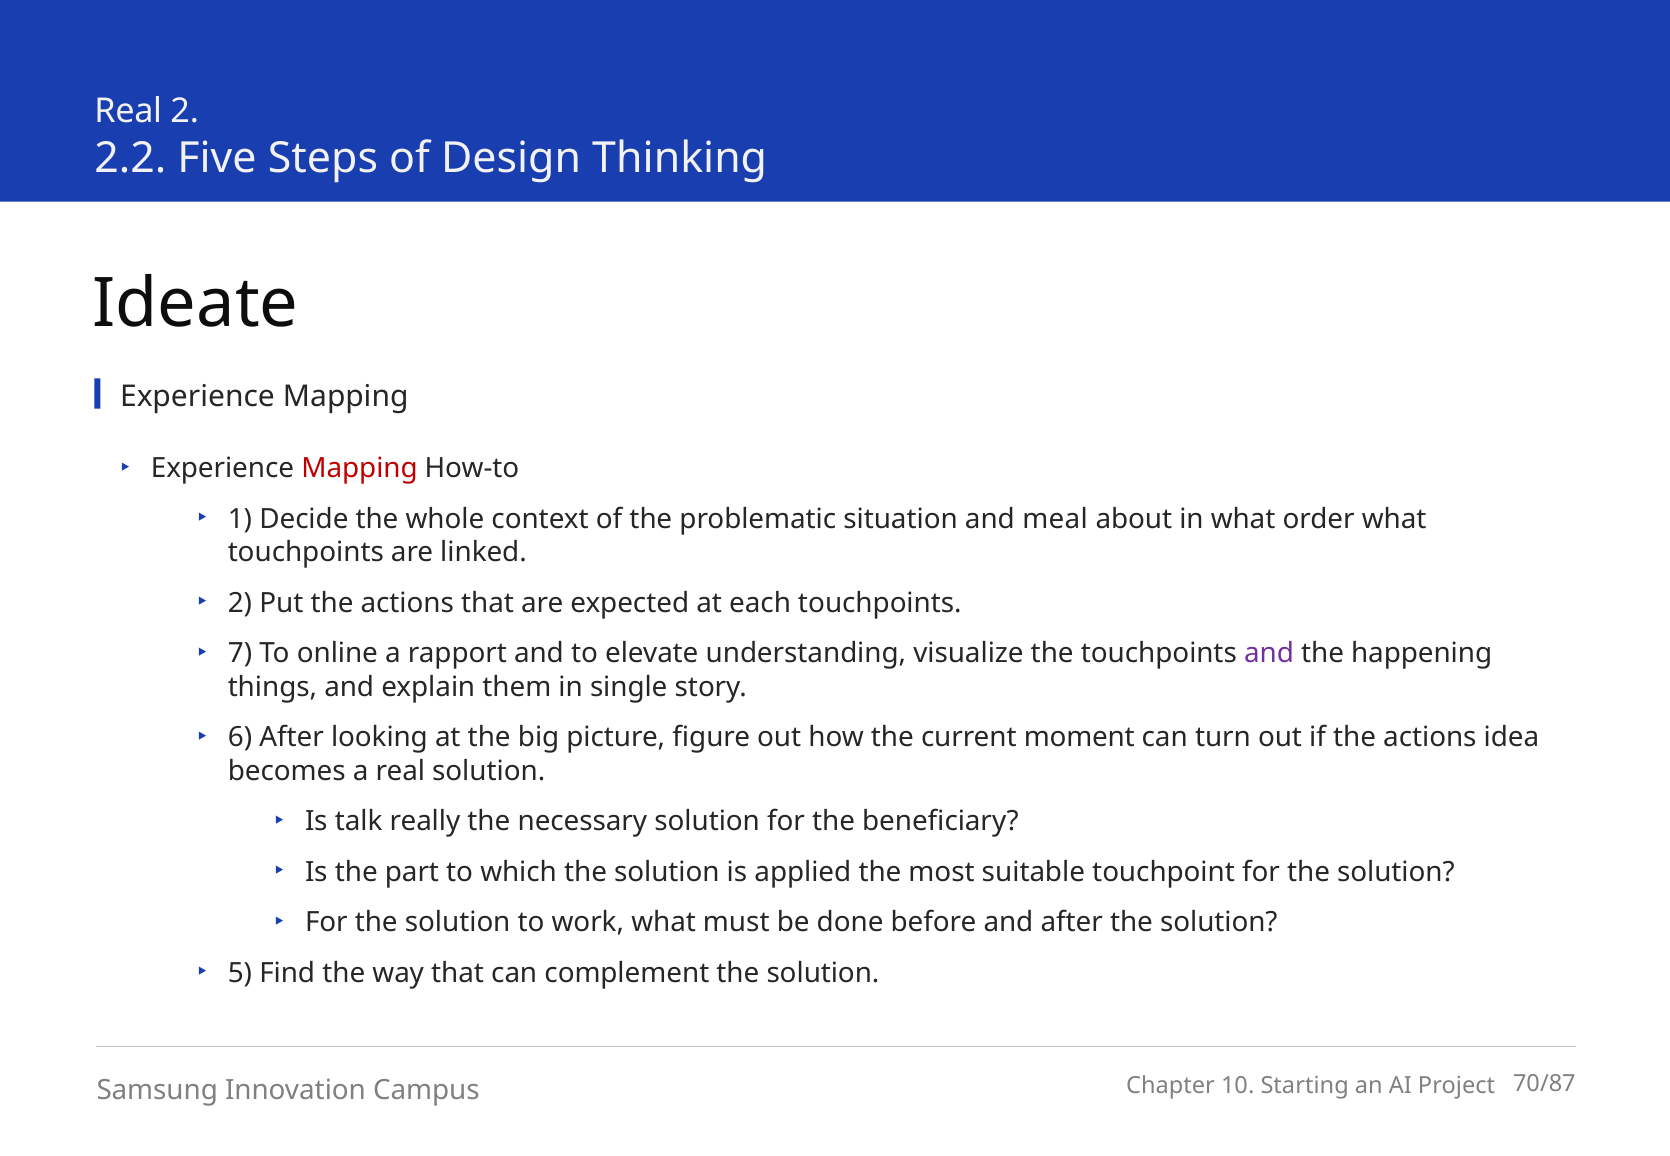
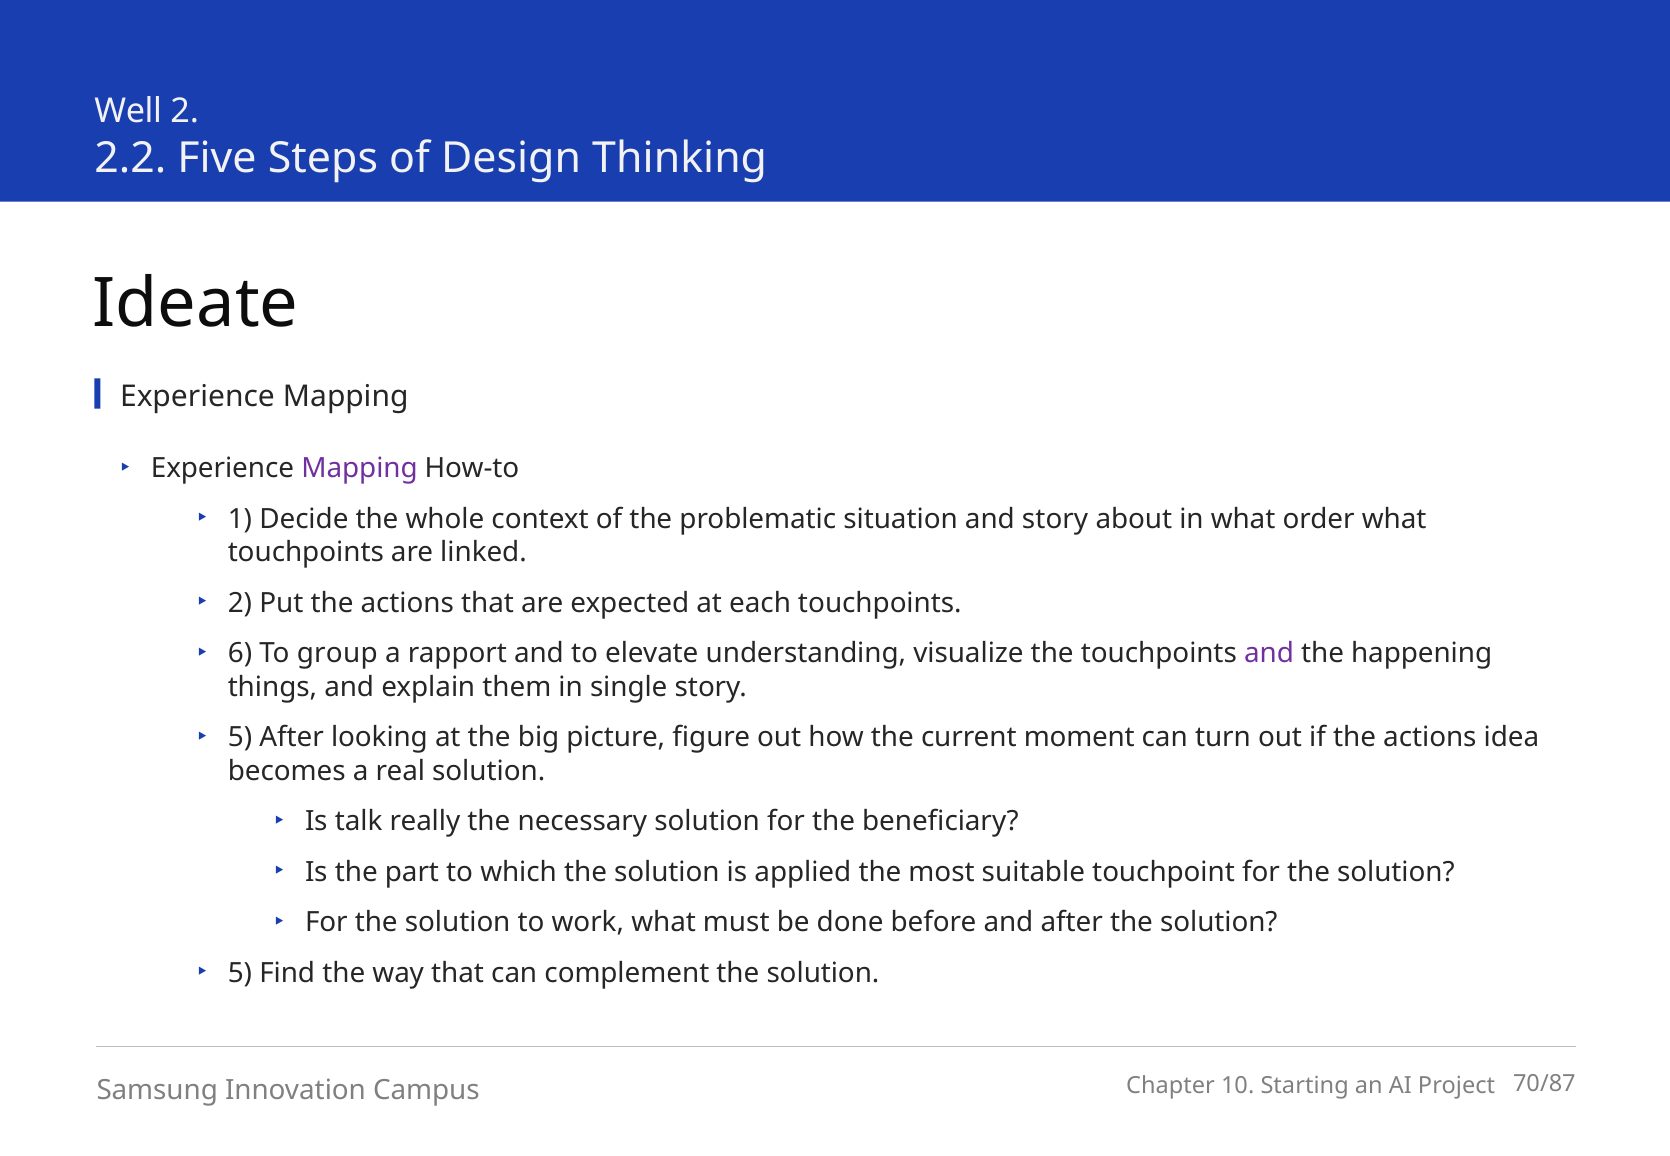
Real at (128, 112): Real -> Well
Mapping at (360, 469) colour: red -> purple
and meal: meal -> story
7: 7 -> 6
online: online -> group
6 at (240, 738): 6 -> 5
